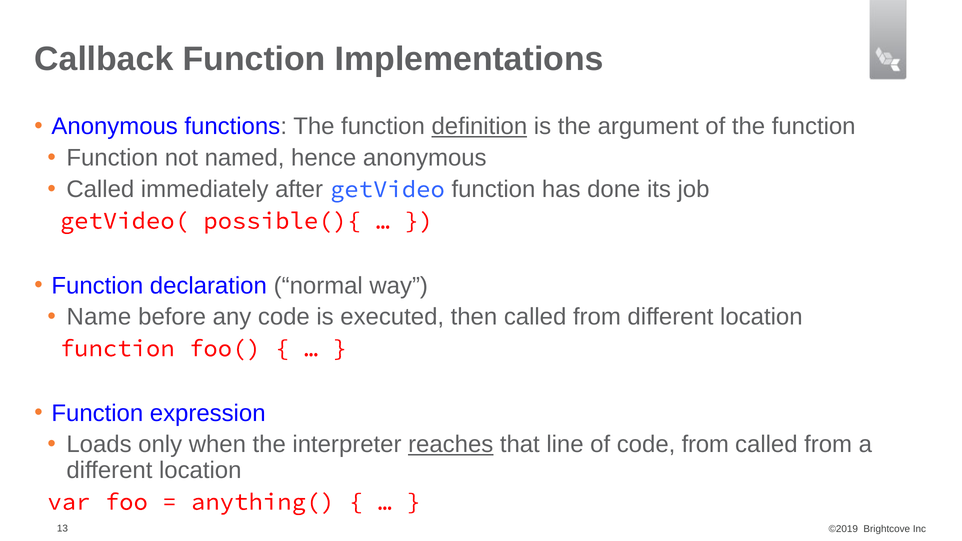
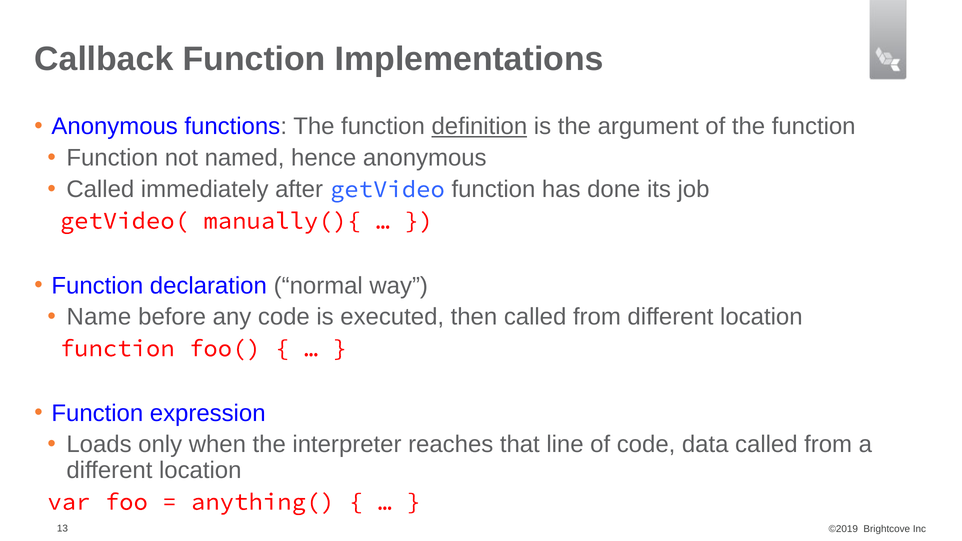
possible(){: possible(){ -> manually(){
reaches underline: present -> none
code from: from -> data
